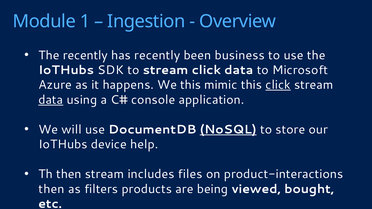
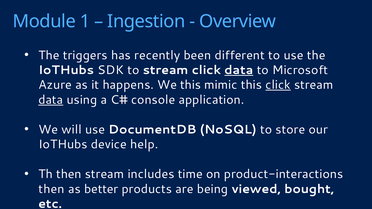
The recently: recently -> triggers
business: business -> different
data at (239, 70) underline: none -> present
NoSQL underline: present -> none
files: files -> time
filters: filters -> better
